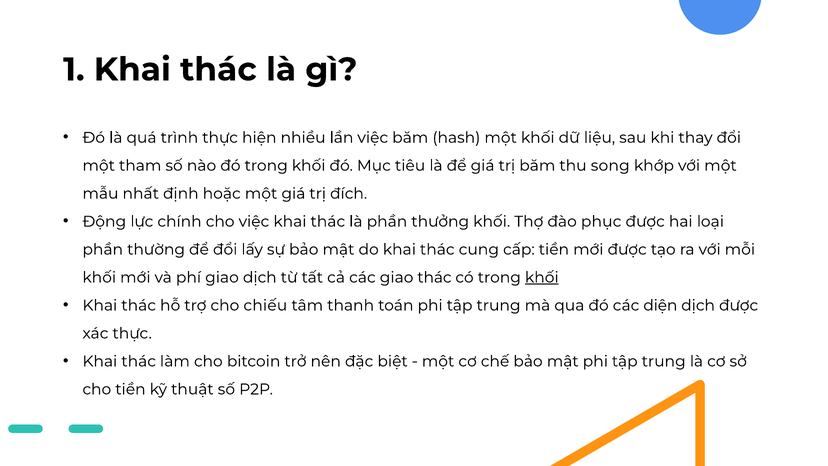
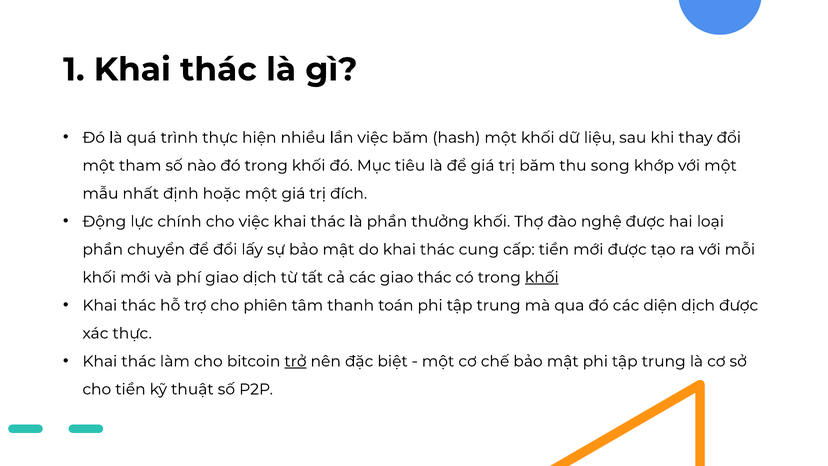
phục: phục -> nghệ
thường: thường -> chuyển
chiếu: chiếu -> phiên
trở underline: none -> present
